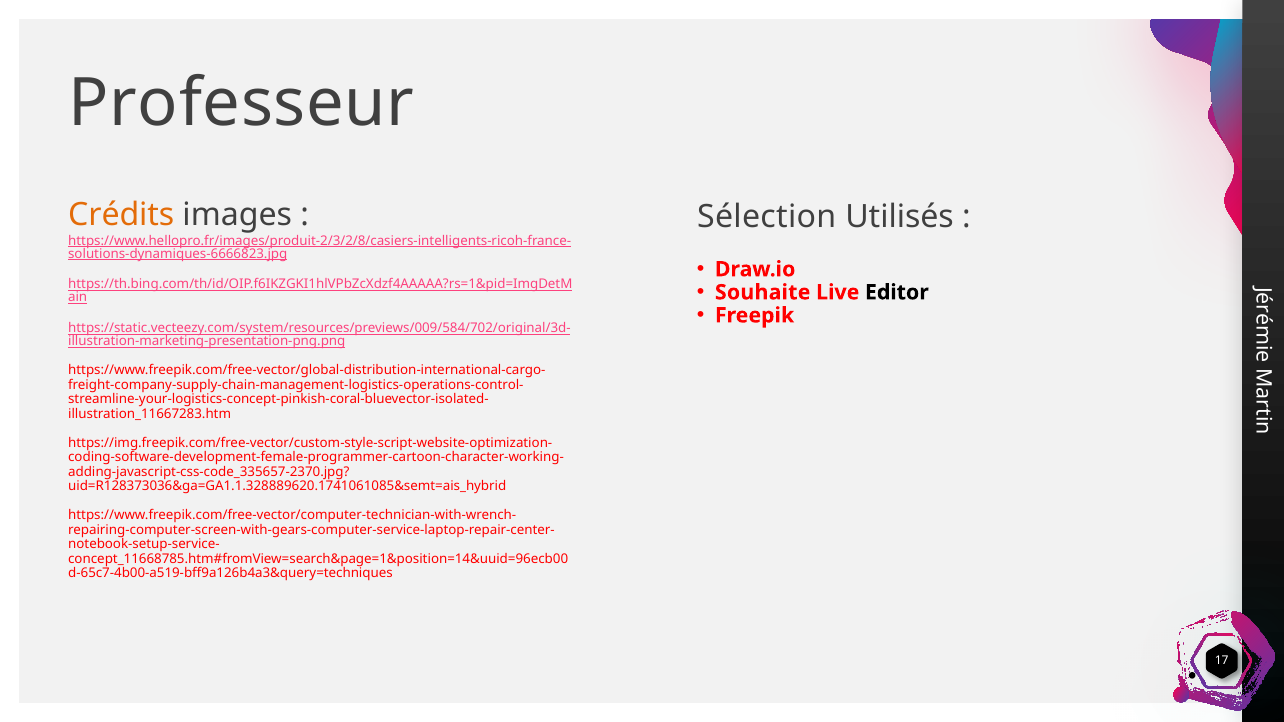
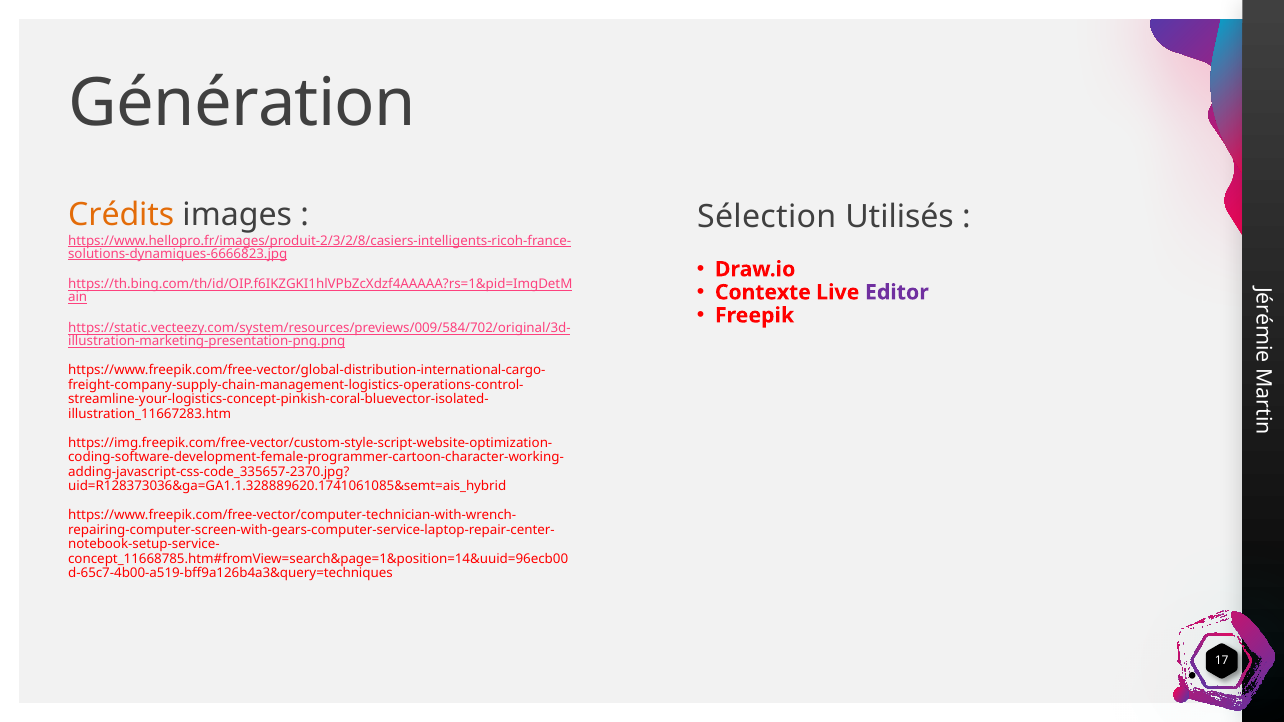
Professeur: Professeur -> Génération
Souhaite: Souhaite -> Contexte
Editor colour: black -> purple
